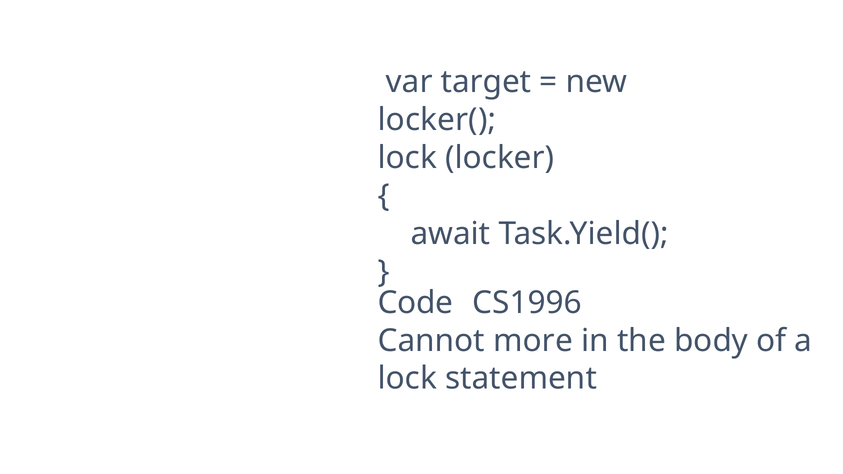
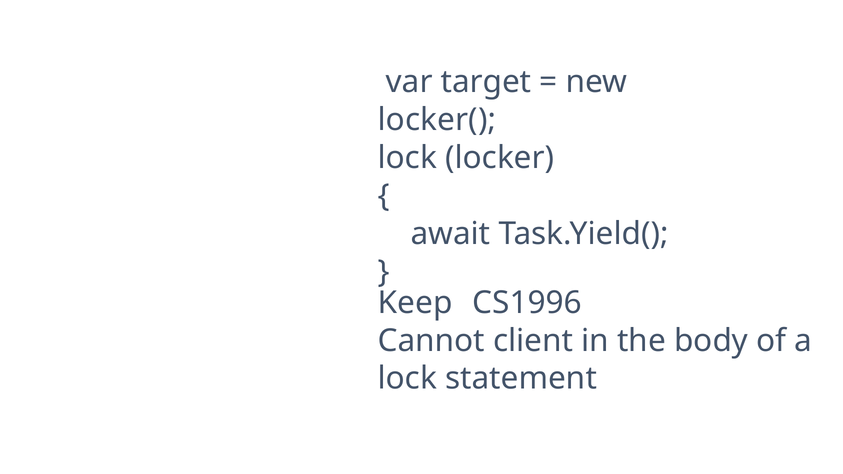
Code: Code -> Keep
more: more -> client
